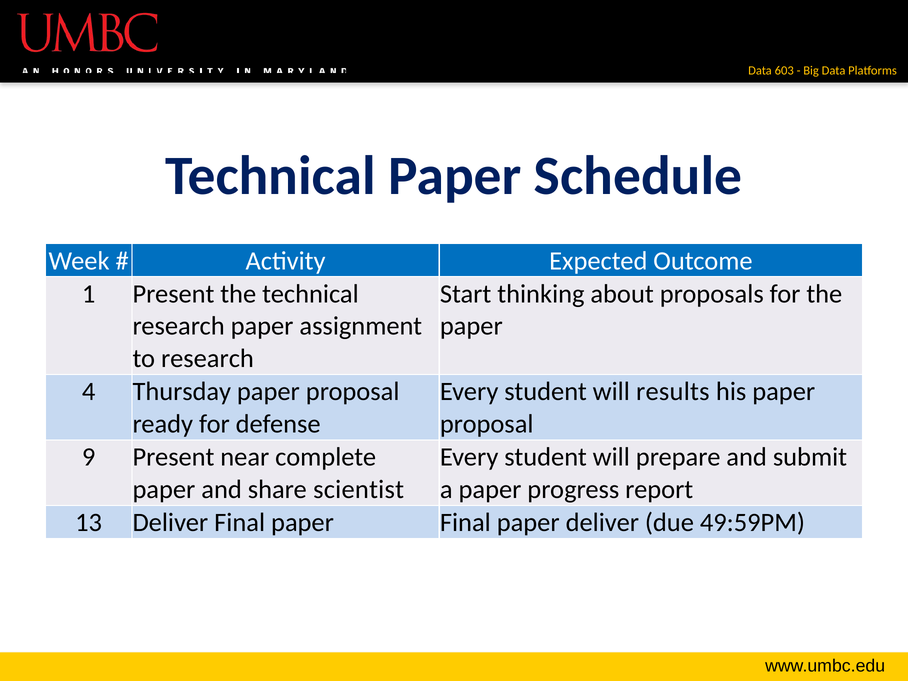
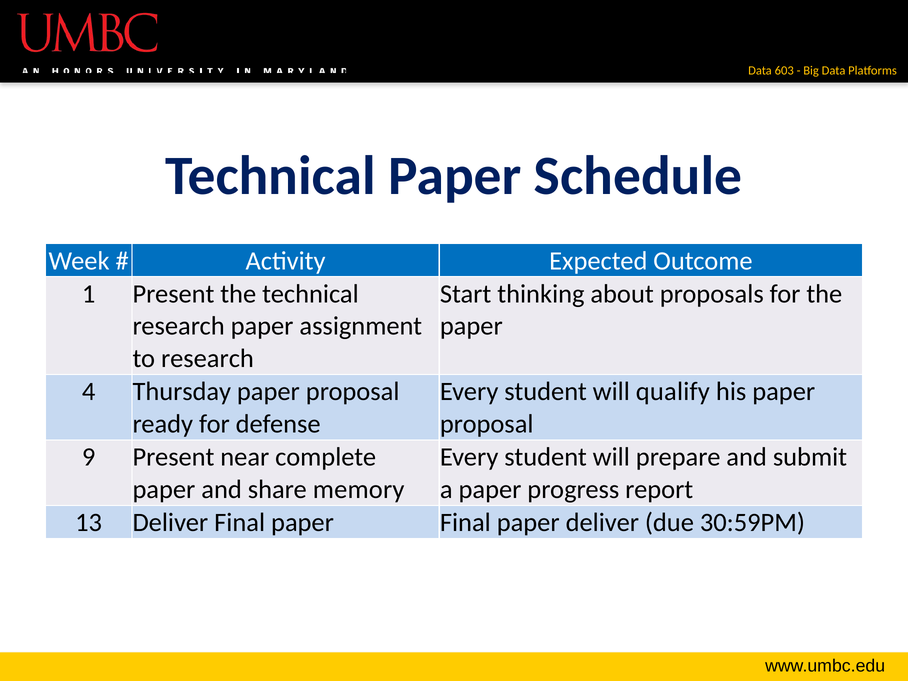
results: results -> qualify
scientist: scientist -> memory
49:59PM: 49:59PM -> 30:59PM
